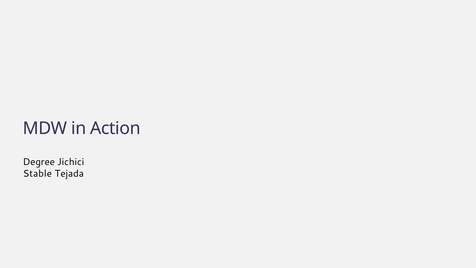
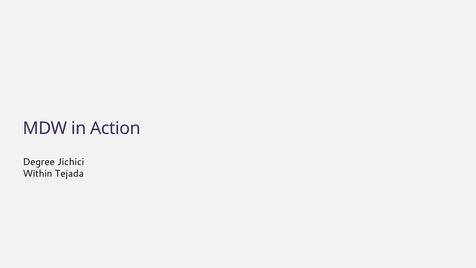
Stable: Stable -> Within
